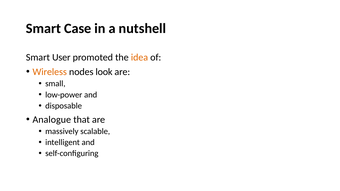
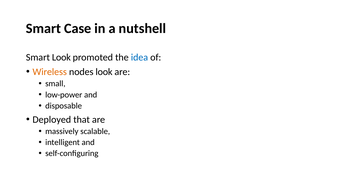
Smart User: User -> Look
idea colour: orange -> blue
Analogue: Analogue -> Deployed
